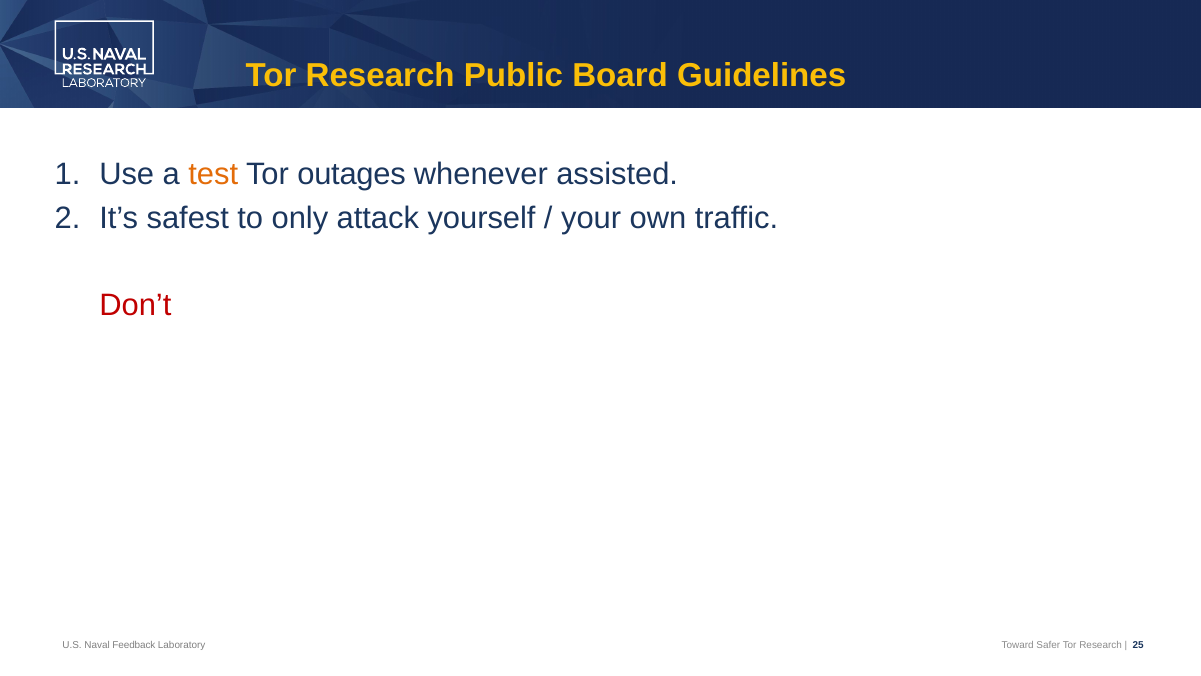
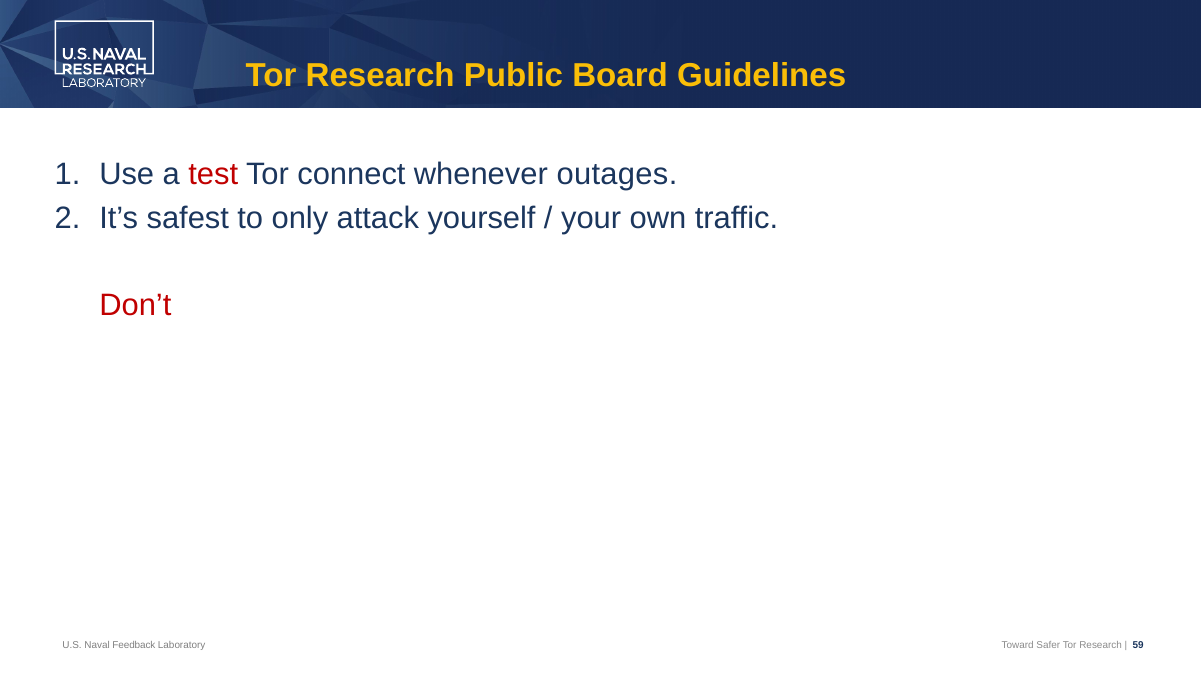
test colour: orange -> red
outages: outages -> connect
assisted: assisted -> outages
25: 25 -> 59
